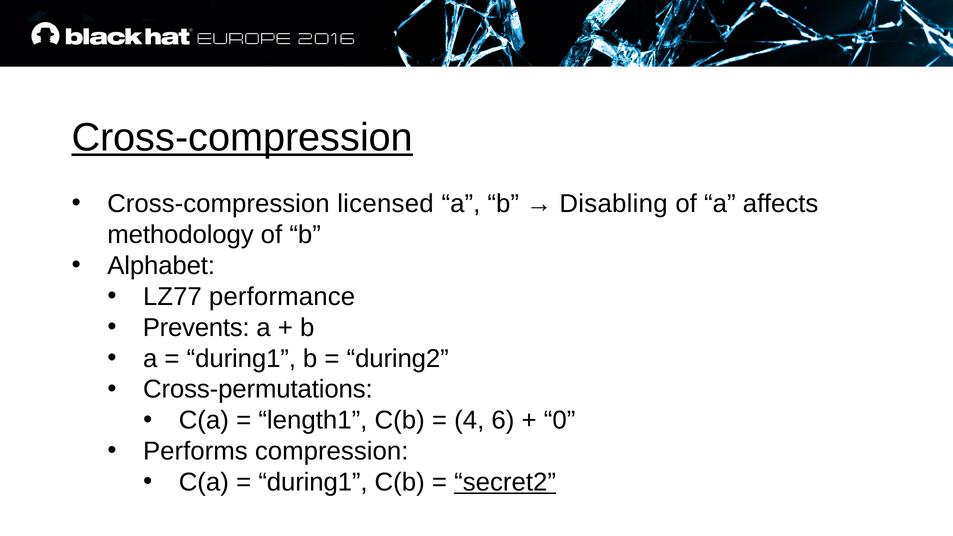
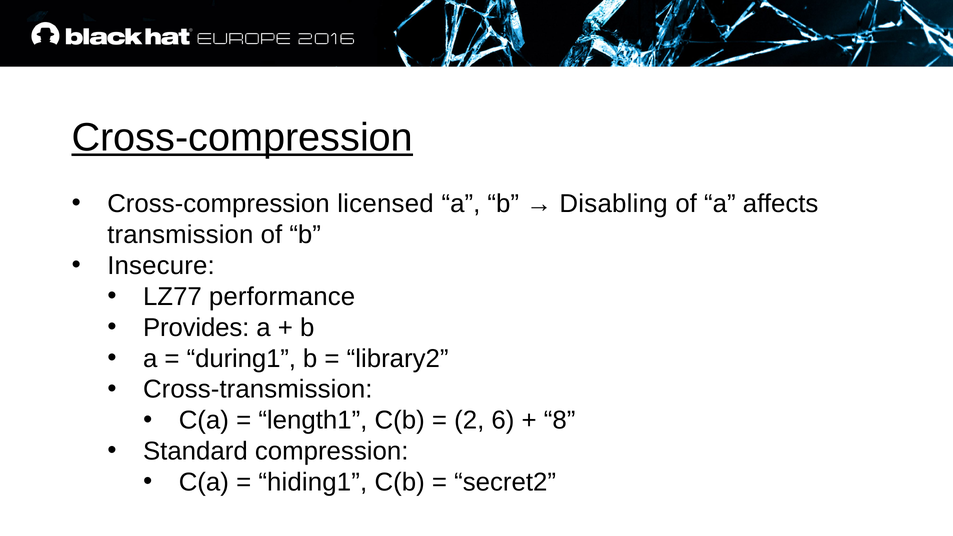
methodology: methodology -> transmission
Alphabet: Alphabet -> Insecure
Prevents: Prevents -> Provides
during2: during2 -> library2
Cross-permutations: Cross-permutations -> Cross-transmission
4: 4 -> 2
0: 0 -> 8
Performs: Performs -> Standard
during1 at (313, 482): during1 -> hiding1
secret2 underline: present -> none
